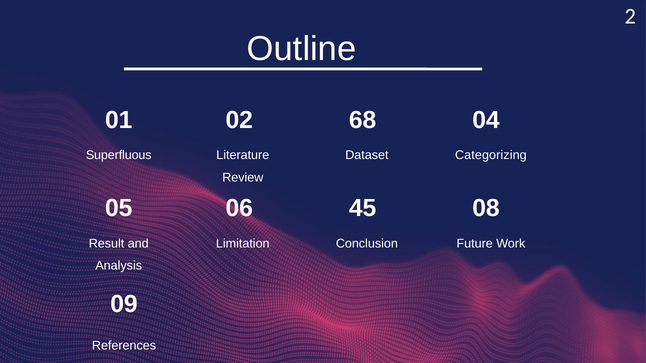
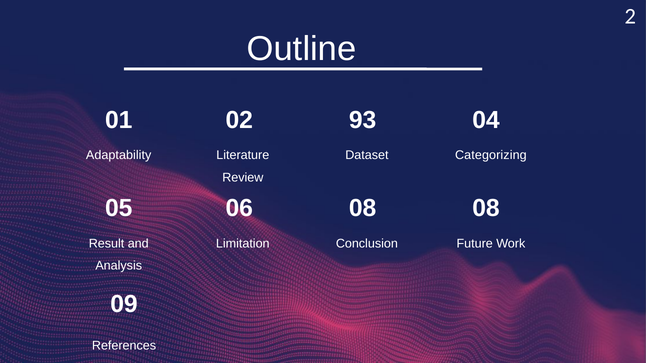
68: 68 -> 93
Superfluous: Superfluous -> Adaptability
06 45: 45 -> 08
